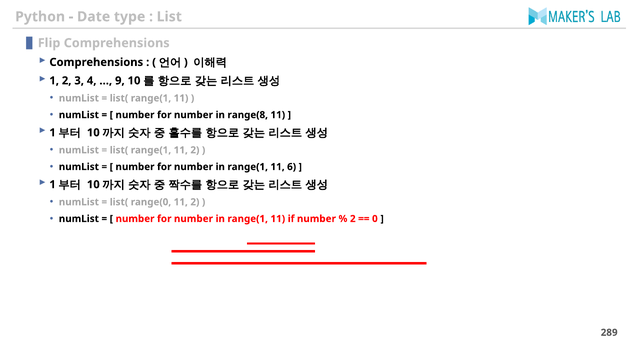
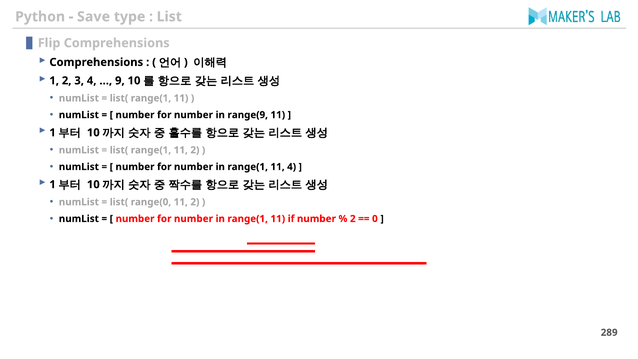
Date: Date -> Save
range(8: range(8 -> range(9
11 6: 6 -> 4
